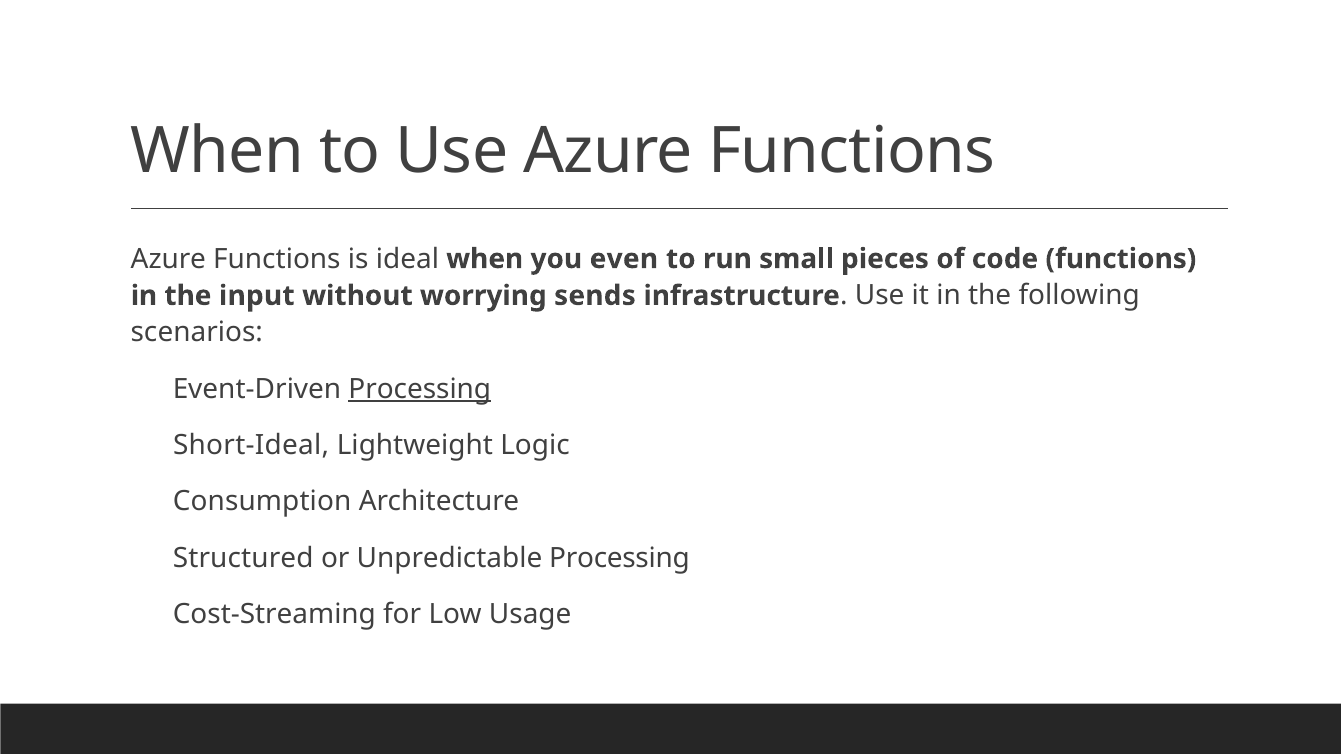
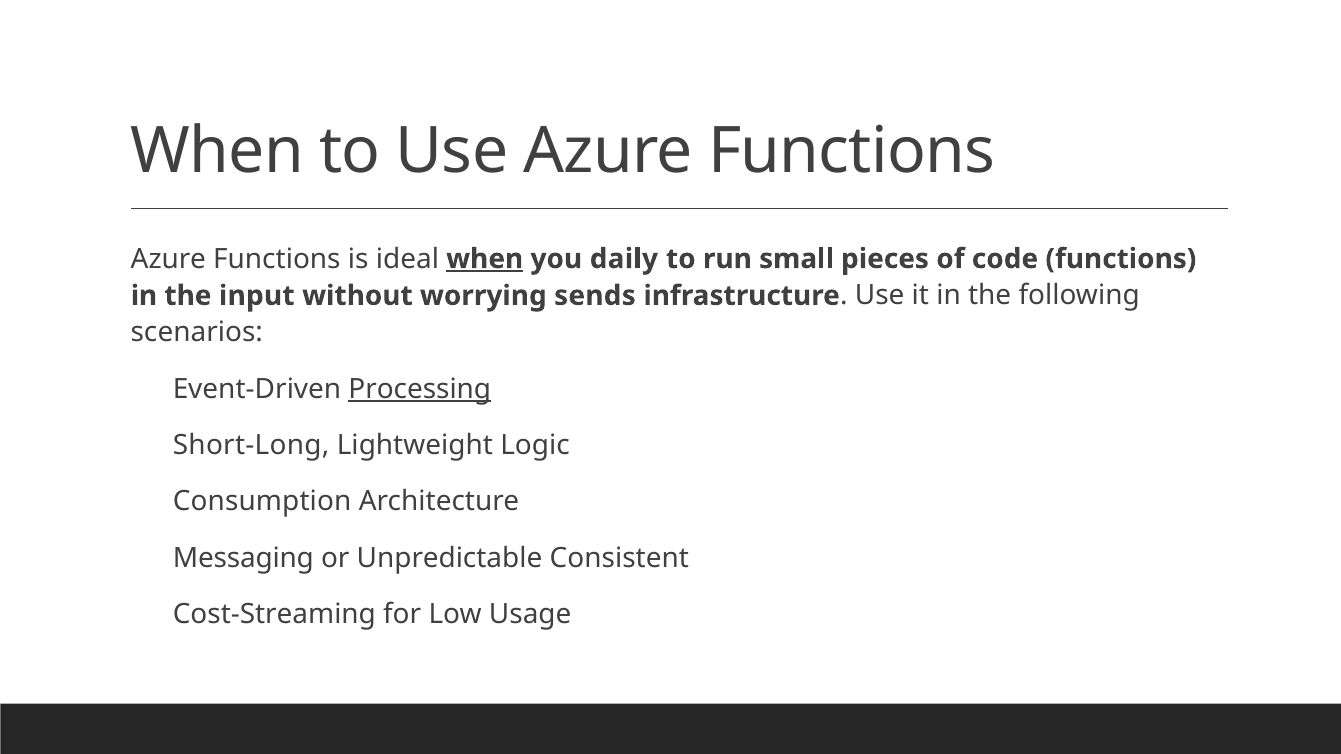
when at (485, 259) underline: none -> present
even: even -> daily
Short-Ideal: Short-Ideal -> Short-Long
Structured: Structured -> Messaging
Unpredictable Processing: Processing -> Consistent
